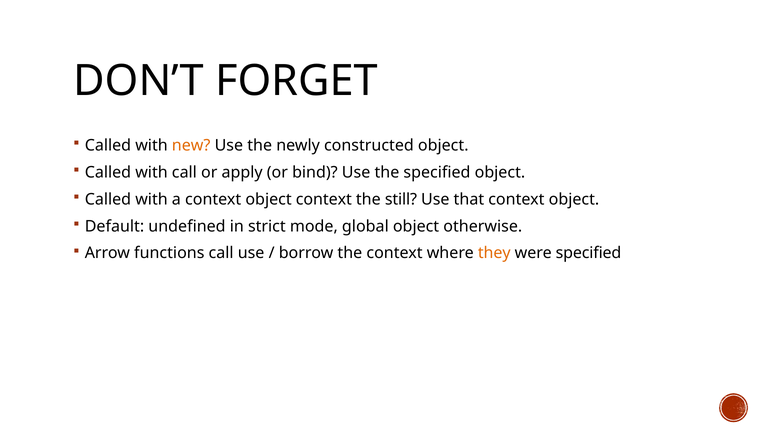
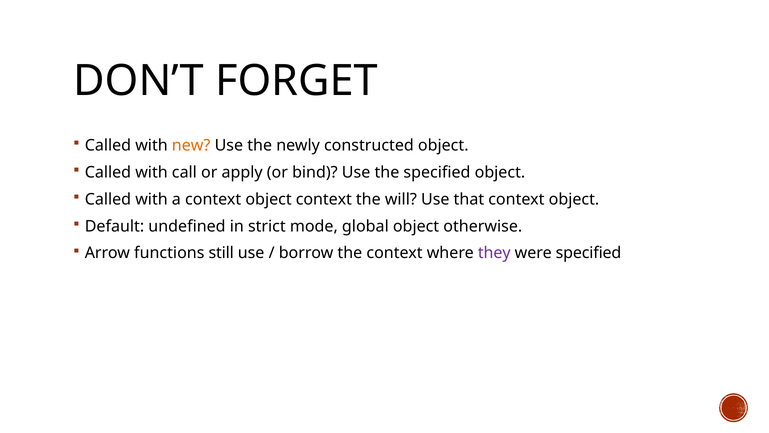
still: still -> will
functions call: call -> still
they colour: orange -> purple
